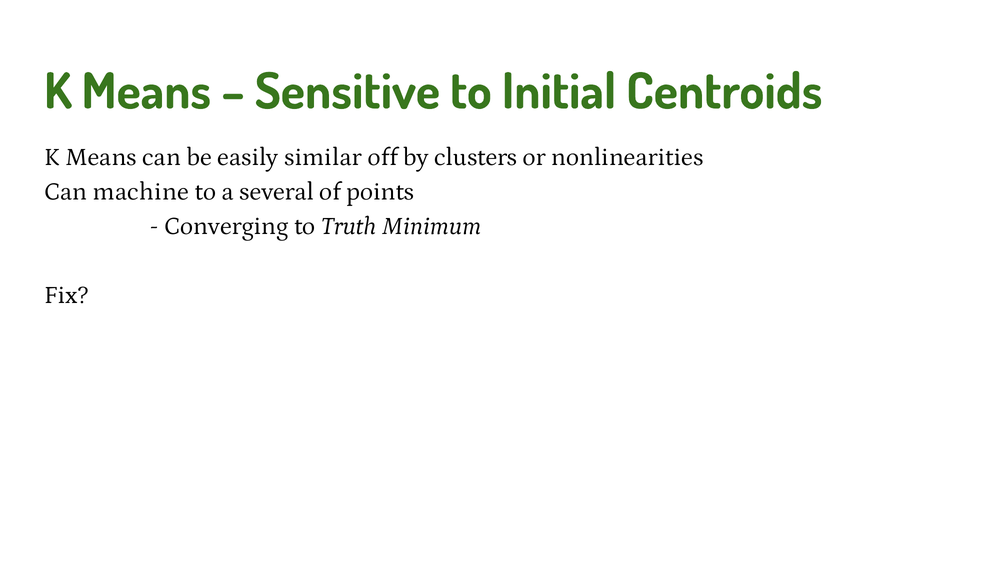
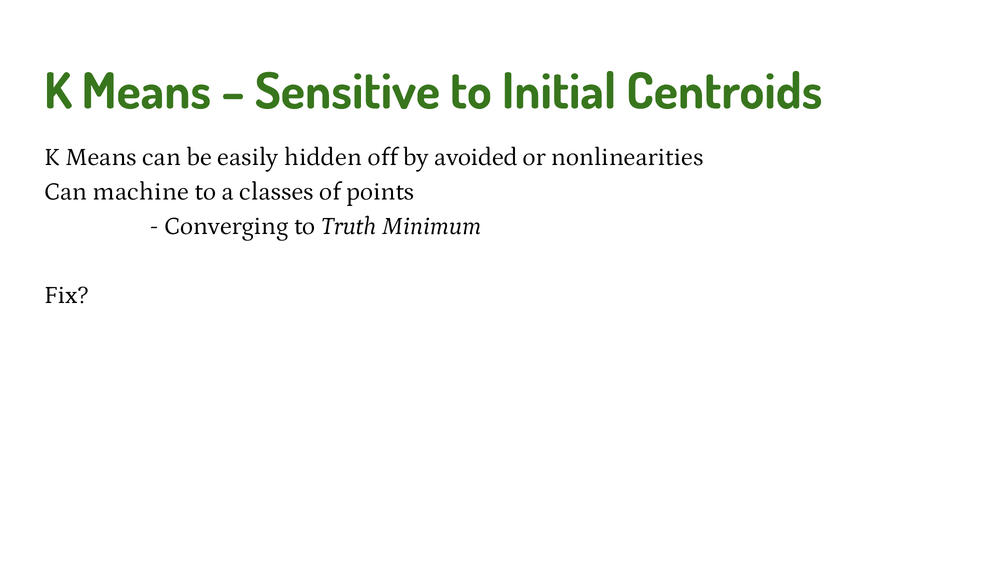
similar: similar -> hidden
clusters: clusters -> avoided
several: several -> classes
